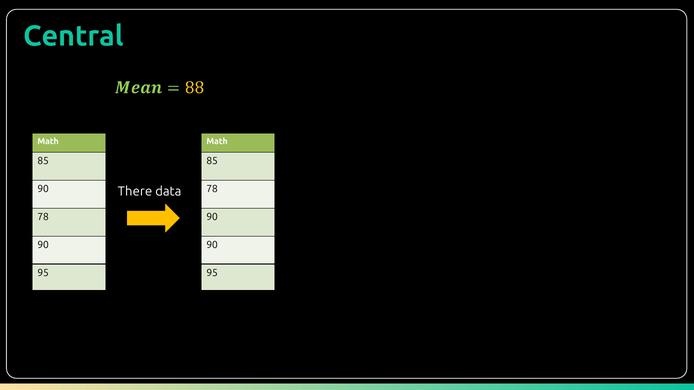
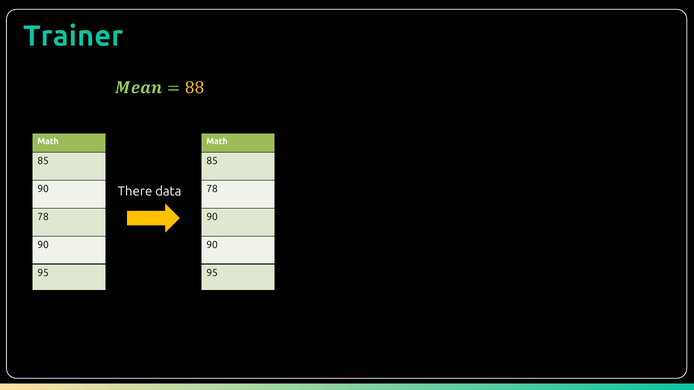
Central: Central -> Trainer
